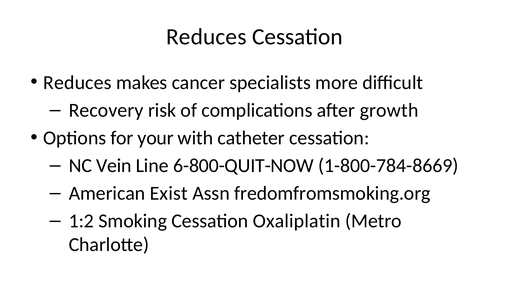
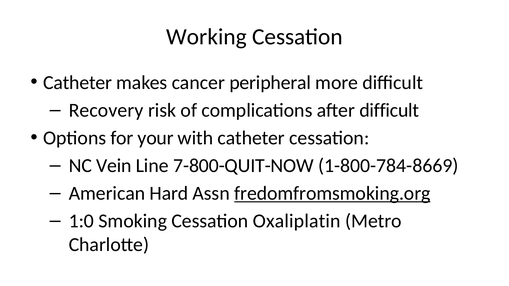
Reduces at (206, 37): Reduces -> Working
Reduces at (77, 83): Reduces -> Catheter
specialists: specialists -> peripheral
after growth: growth -> difficult
6-800-QUIT-NOW: 6-800-QUIT-NOW -> 7-800-QUIT-NOW
Exist: Exist -> Hard
fredomfromsmoking.org underline: none -> present
1:2: 1:2 -> 1:0
